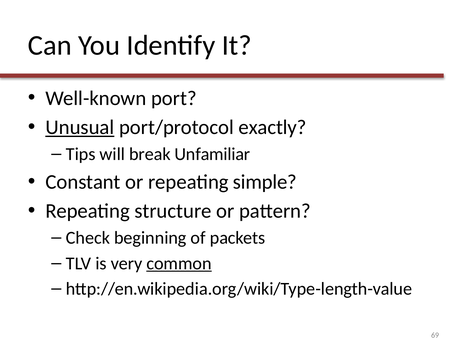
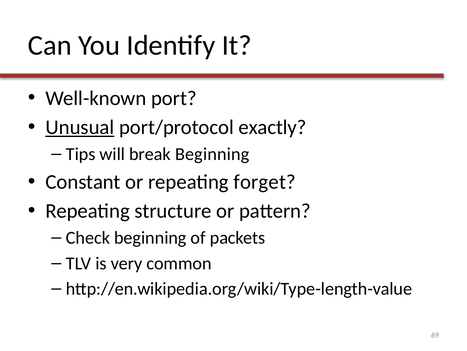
break Unfamiliar: Unfamiliar -> Beginning
simple: simple -> forget
common underline: present -> none
